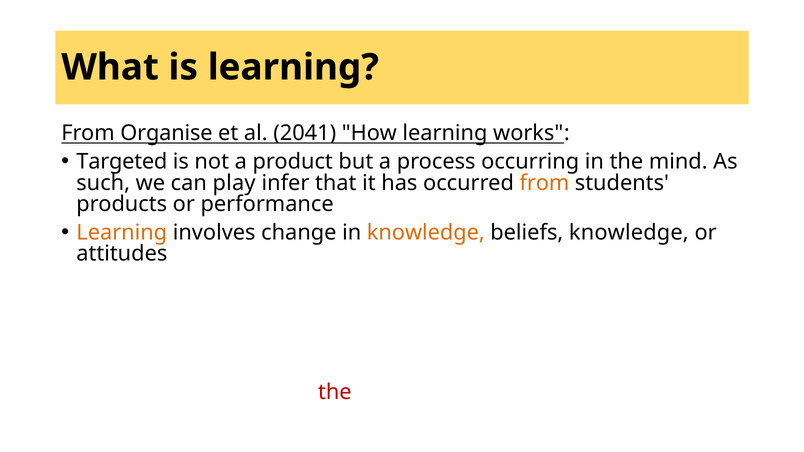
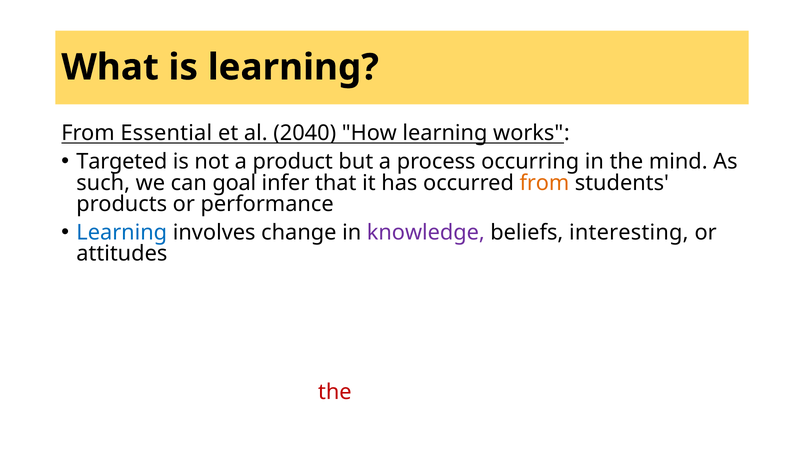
Organise: Organise -> Essential
2041: 2041 -> 2040
play: play -> goal
Learning at (122, 233) colour: orange -> blue
knowledge at (426, 233) colour: orange -> purple
beliefs knowledge: knowledge -> interesting
